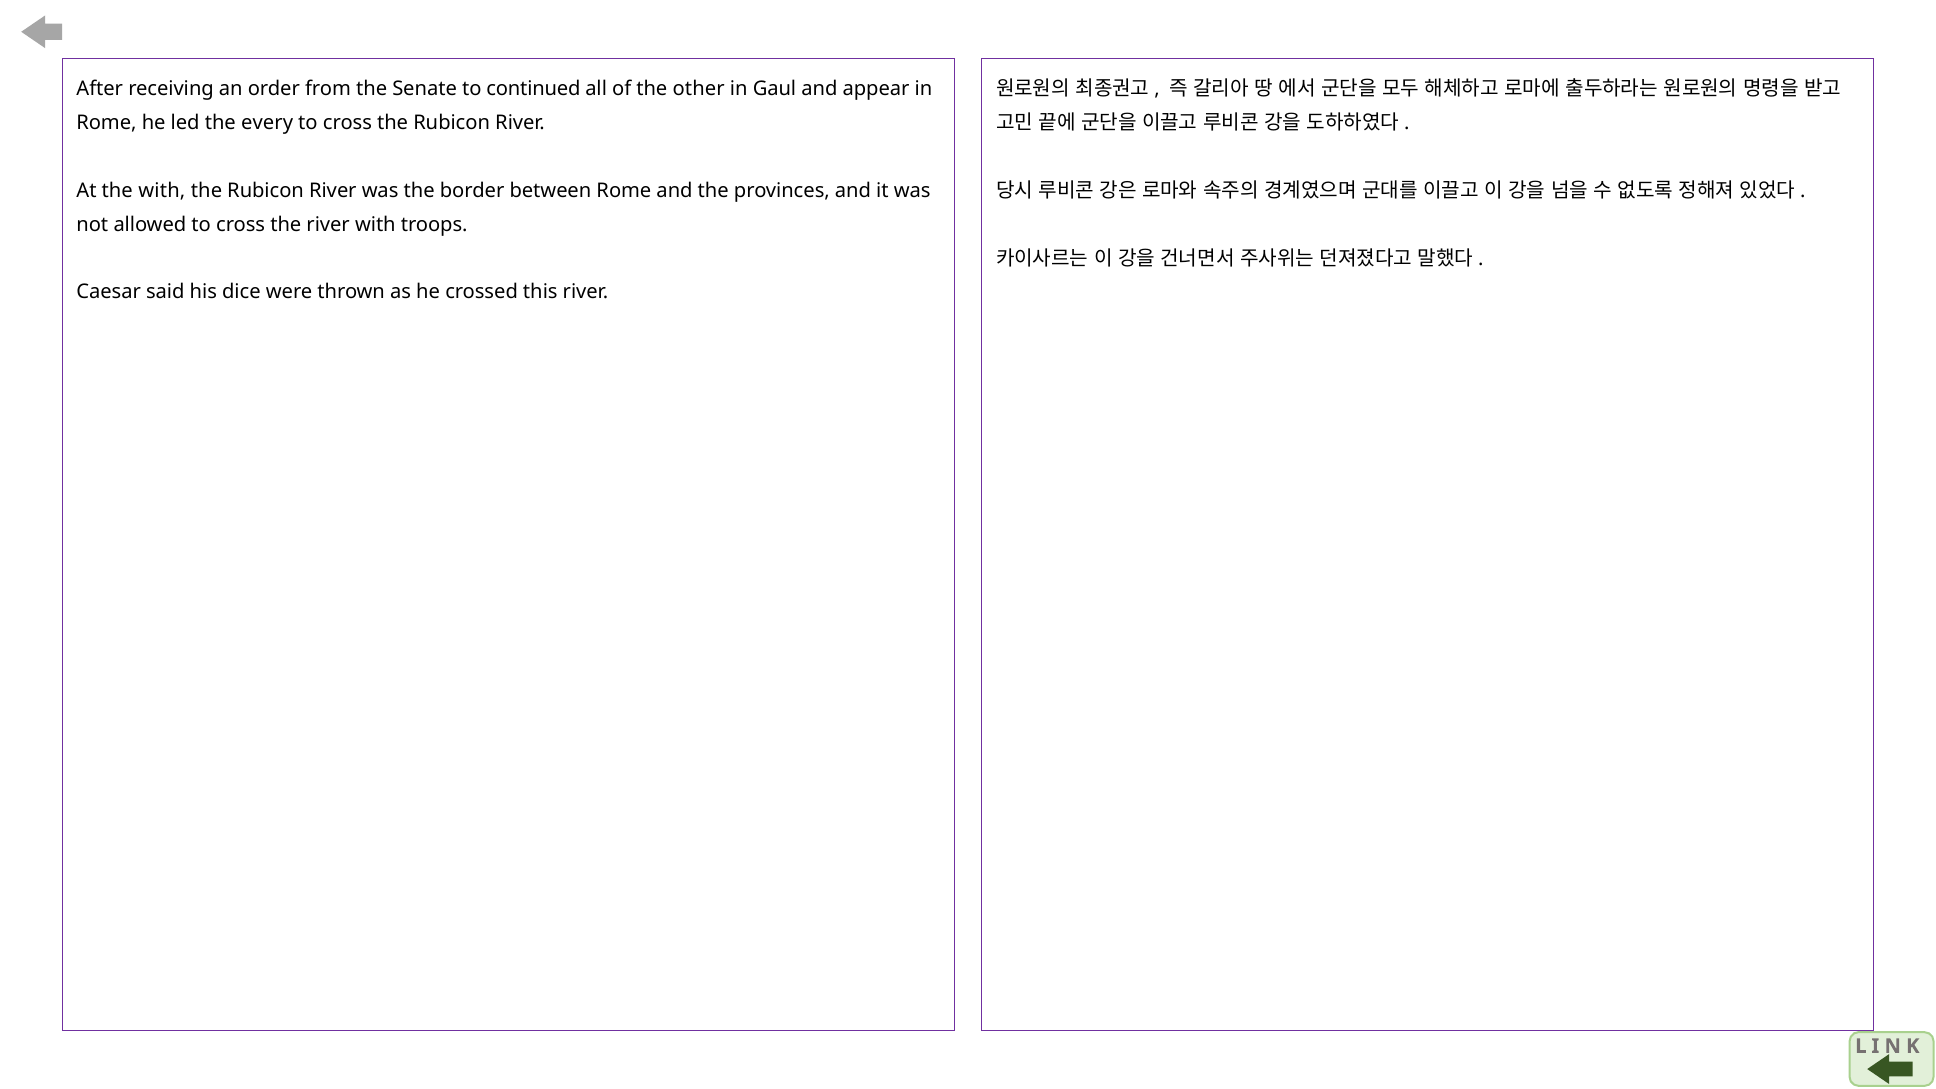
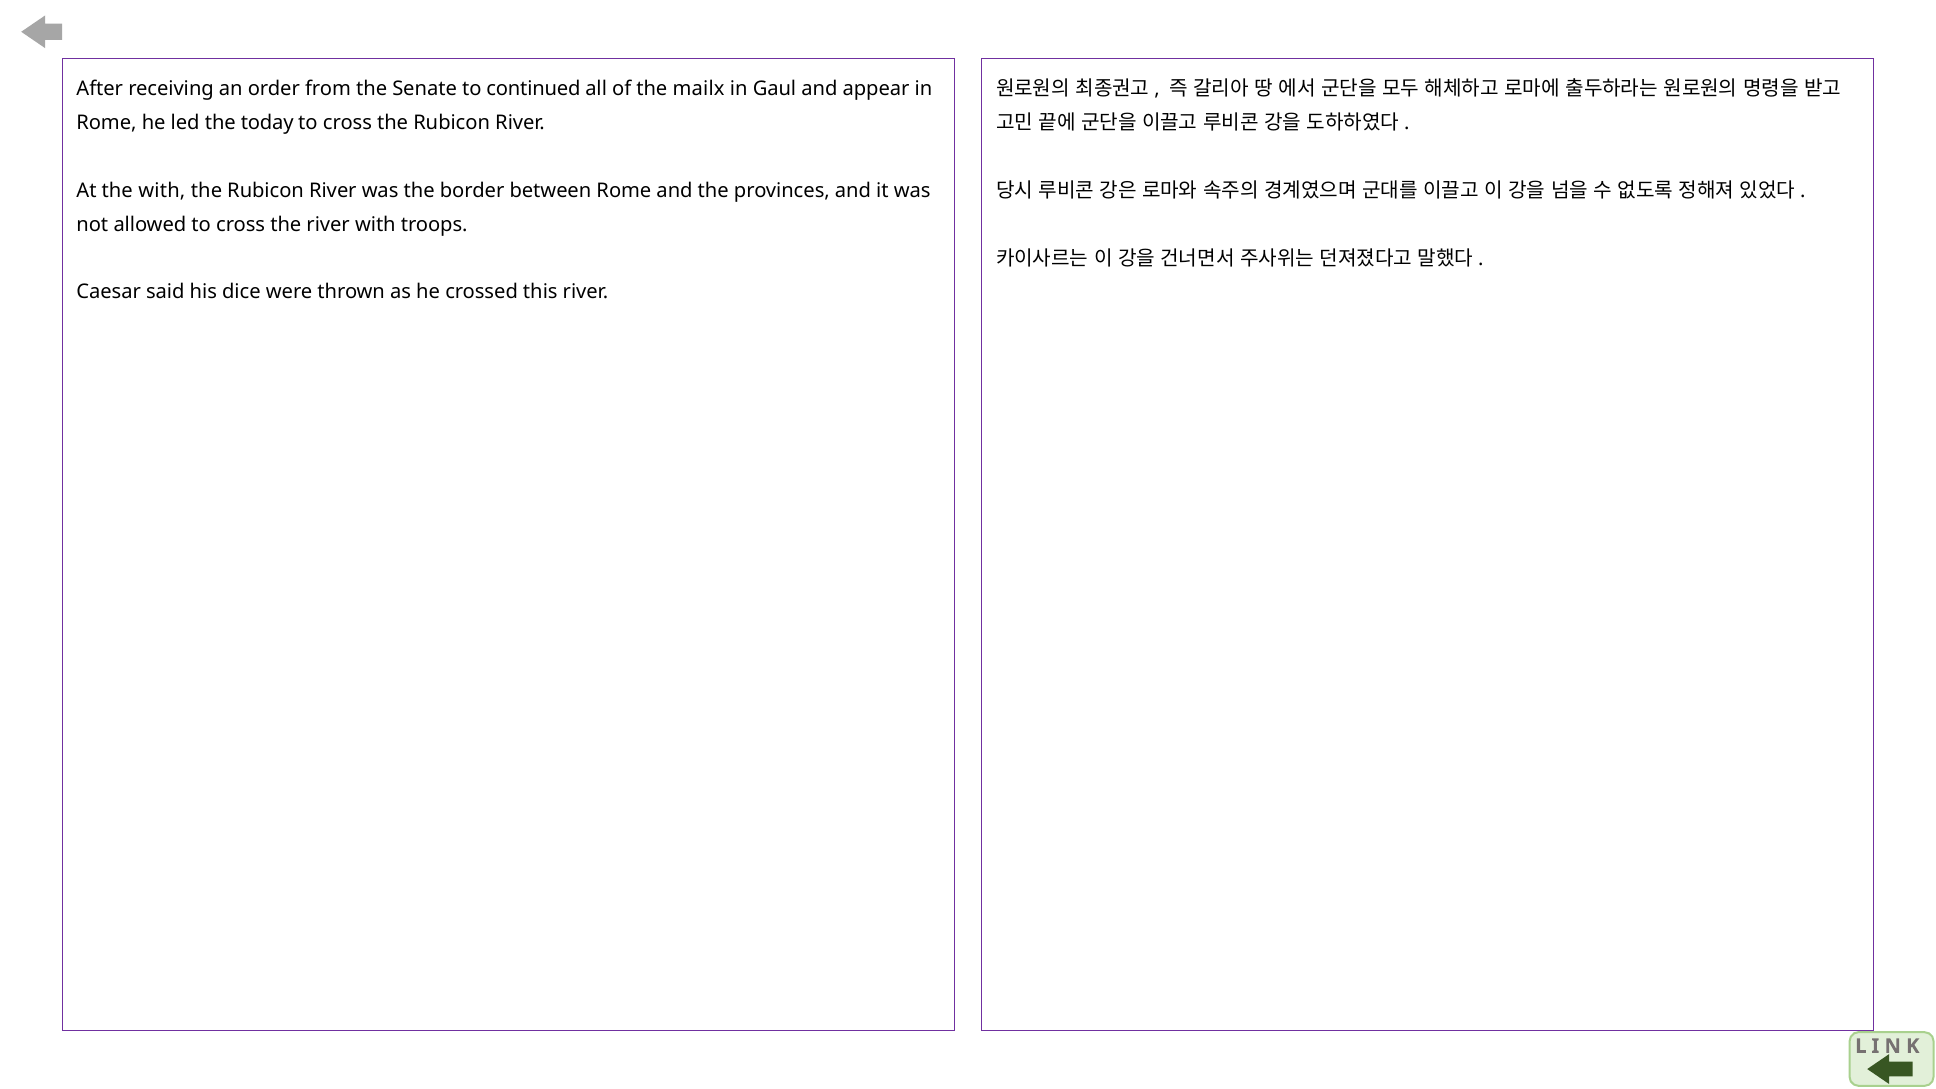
other: other -> mailx
every: every -> today
